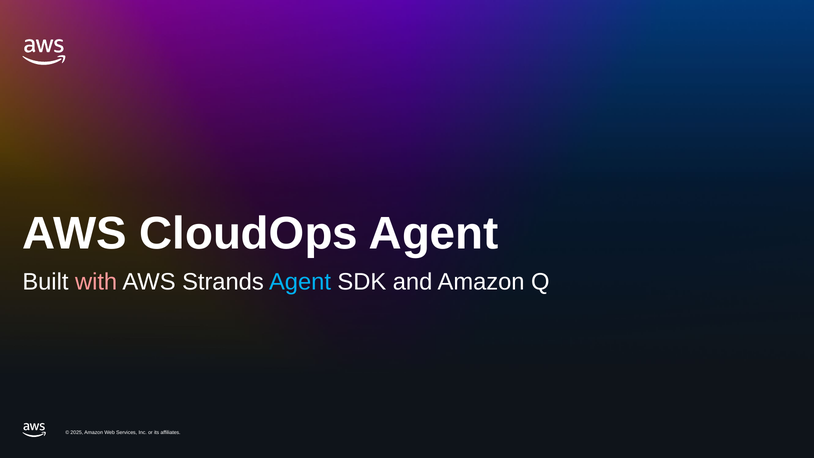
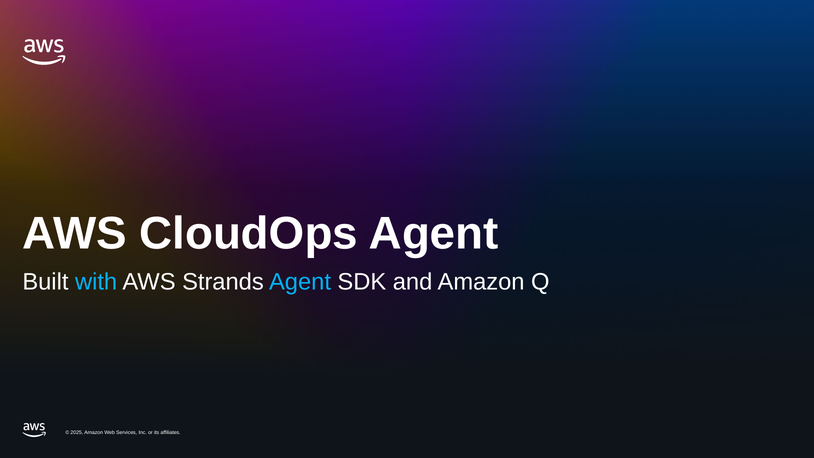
with colour: pink -> light blue
